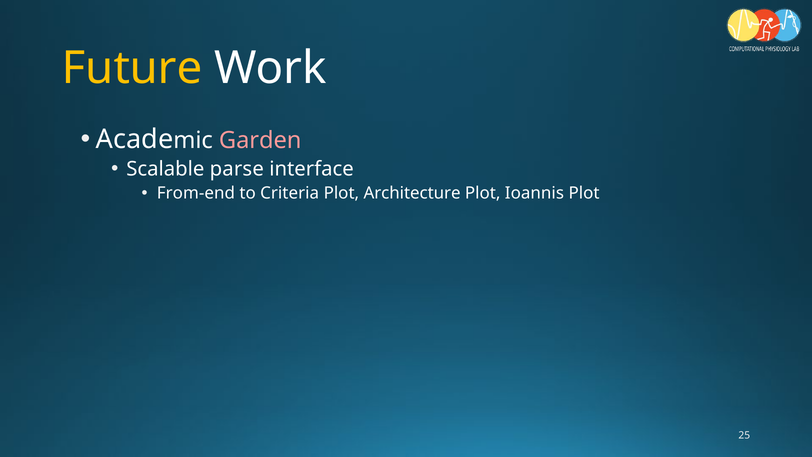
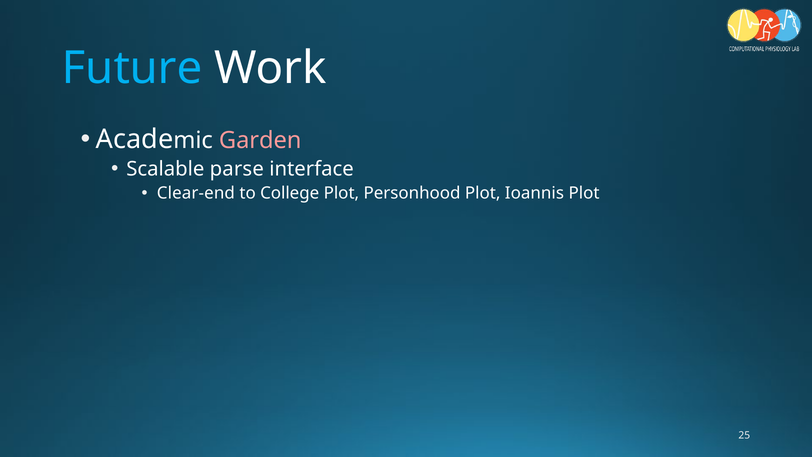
Future colour: yellow -> light blue
From-end: From-end -> Clear-end
Criteria: Criteria -> College
Architecture: Architecture -> Personhood
